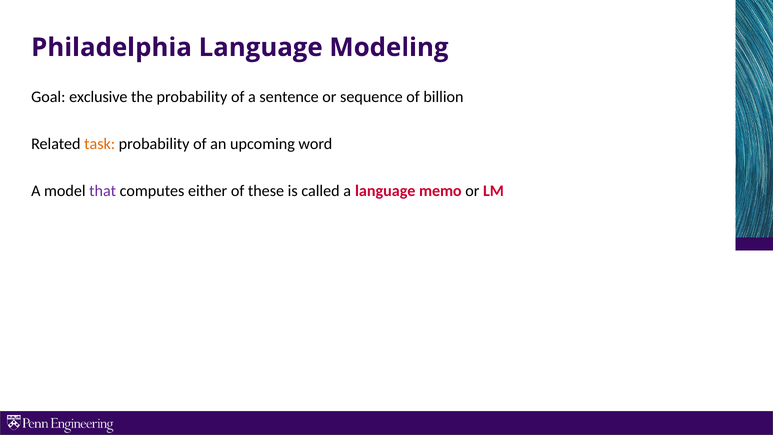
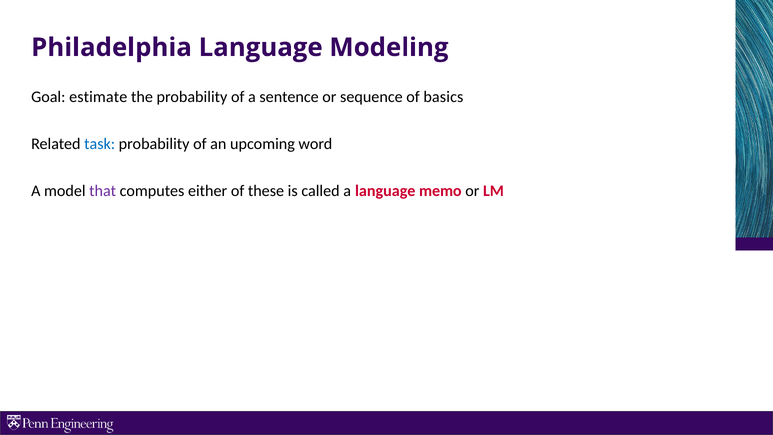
exclusive: exclusive -> estimate
billion: billion -> basics
task colour: orange -> blue
